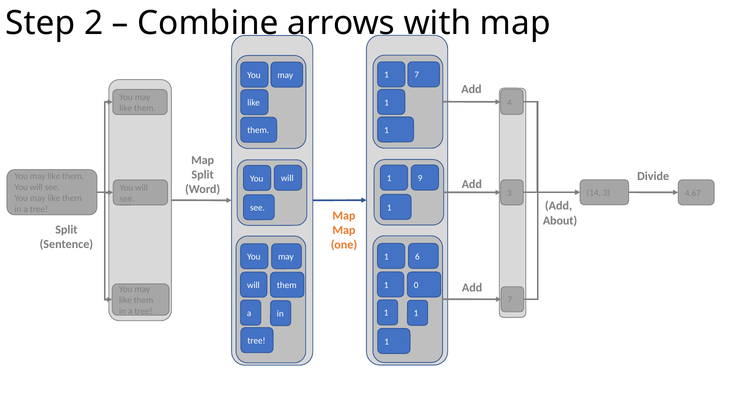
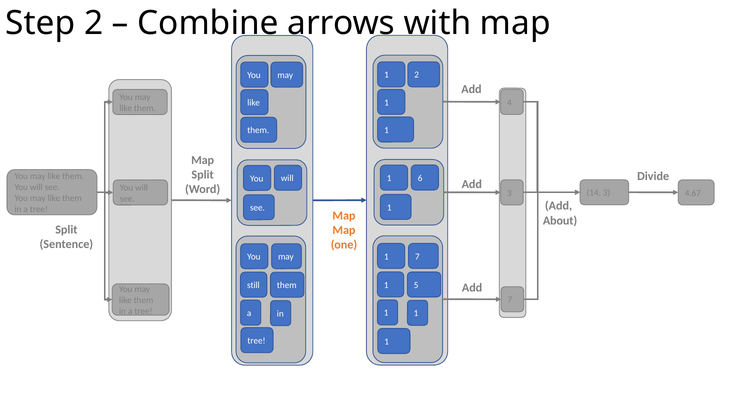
1 7: 7 -> 2
9: 9 -> 6
1 6: 6 -> 7
0: 0 -> 5
will at (253, 285): will -> still
